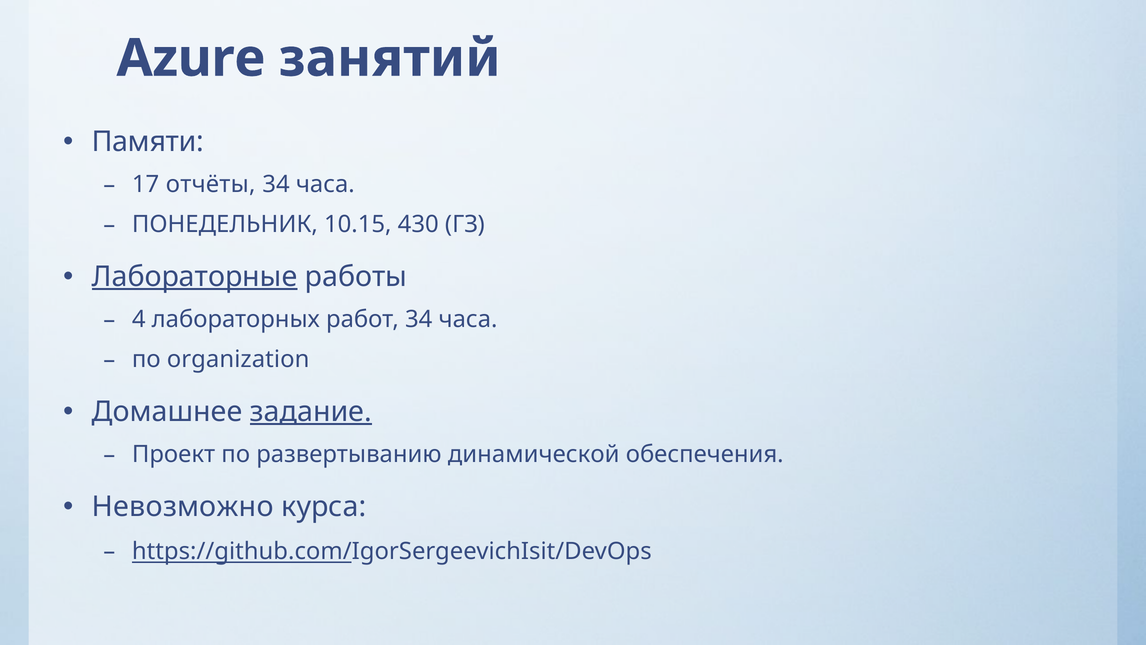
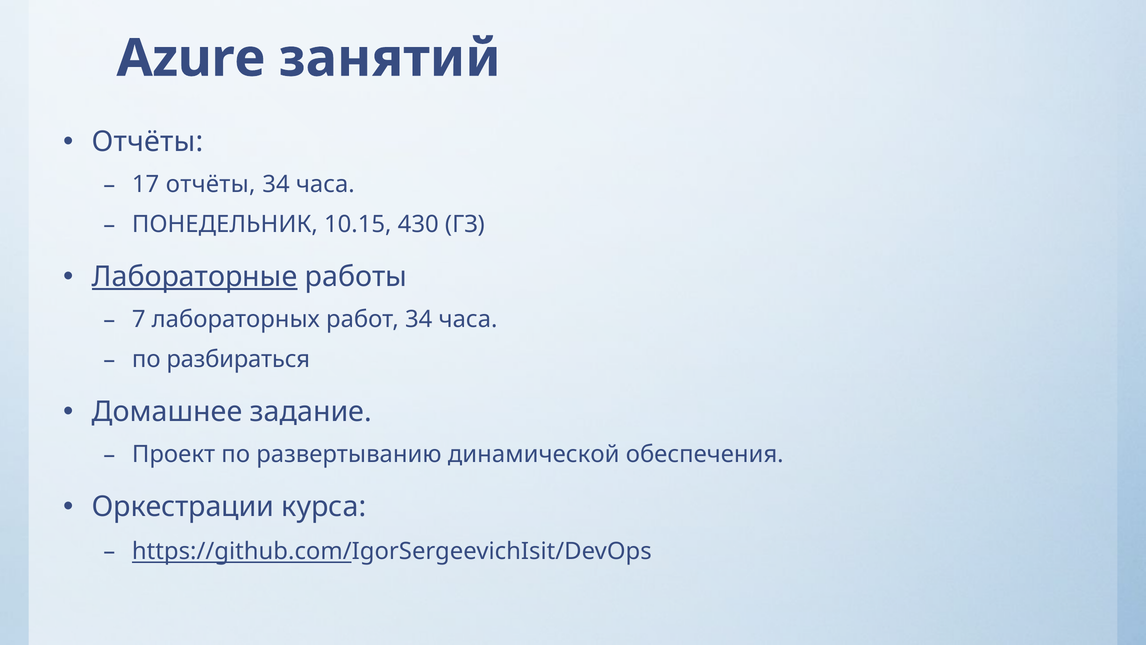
Памяти at (148, 142): Памяти -> Отчёты
4: 4 -> 7
organization: organization -> разбираться
задание underline: present -> none
Невозможно: Невозможно -> Оркестрации
